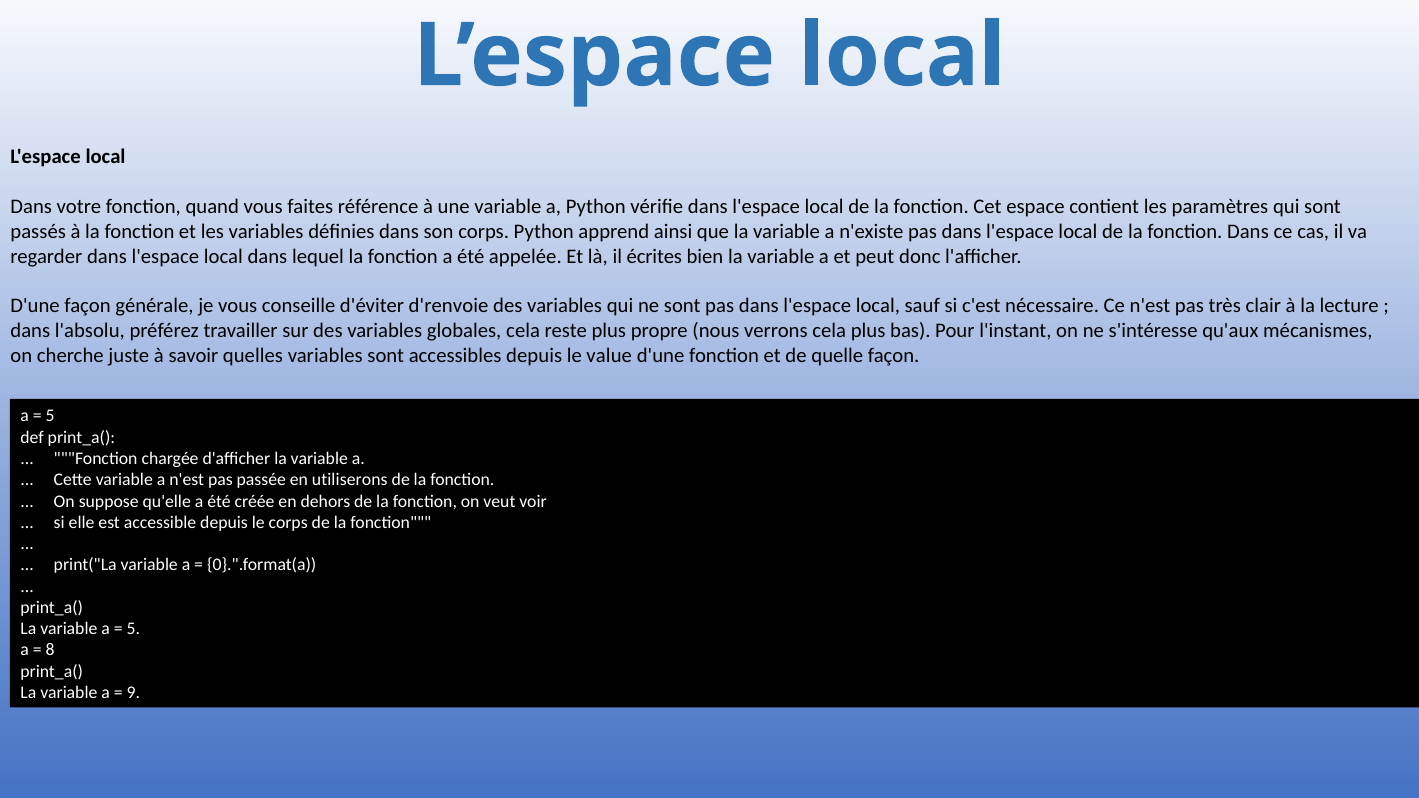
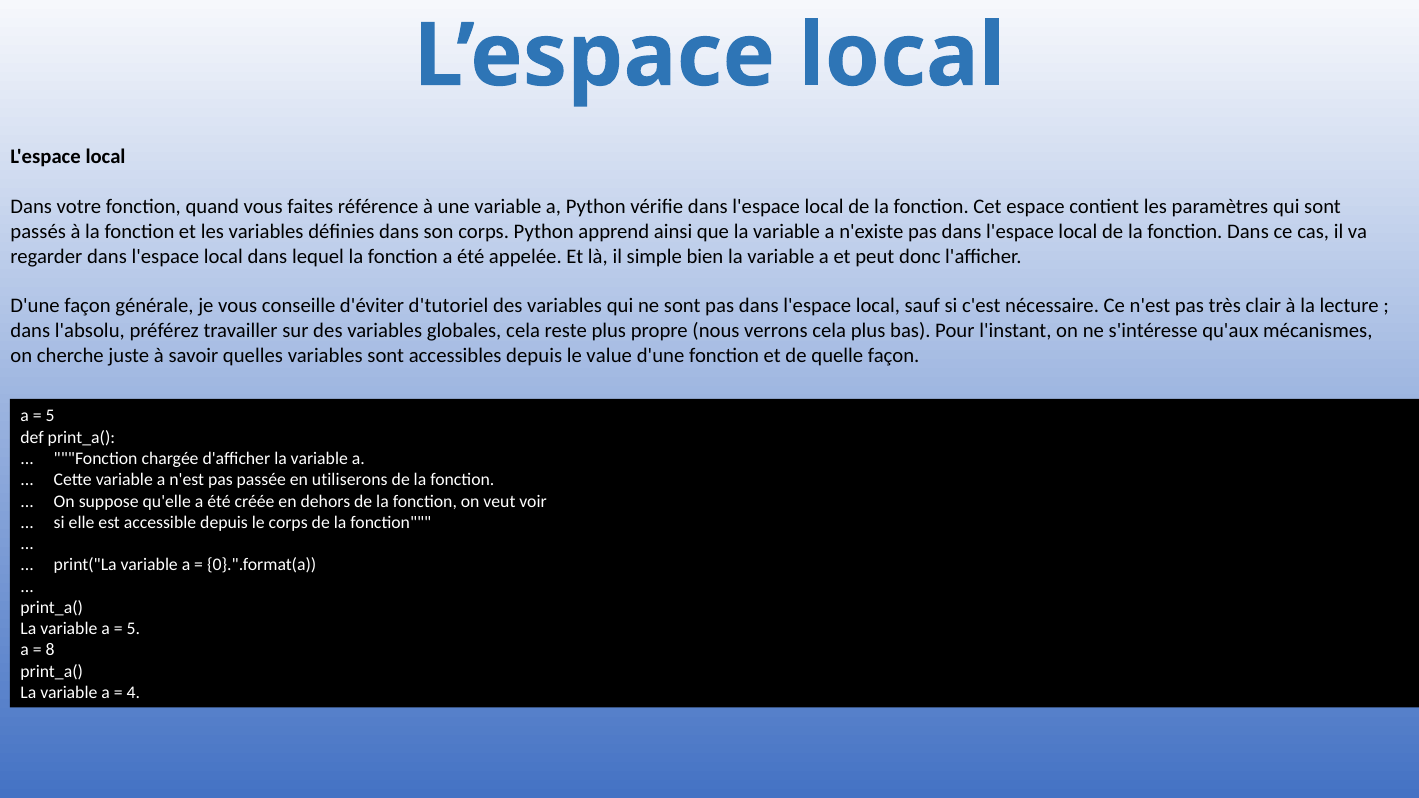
écrites: écrites -> simple
d'renvoie: d'renvoie -> d'tutoriel
9: 9 -> 4
